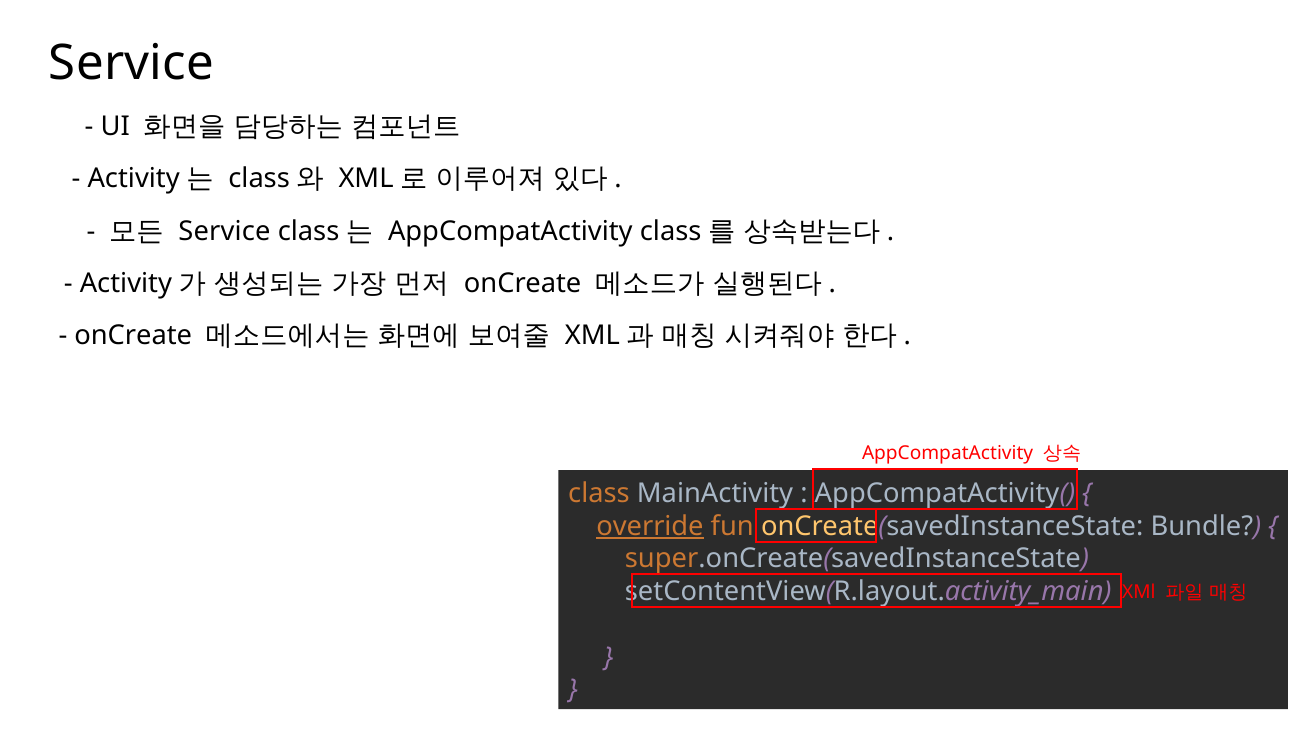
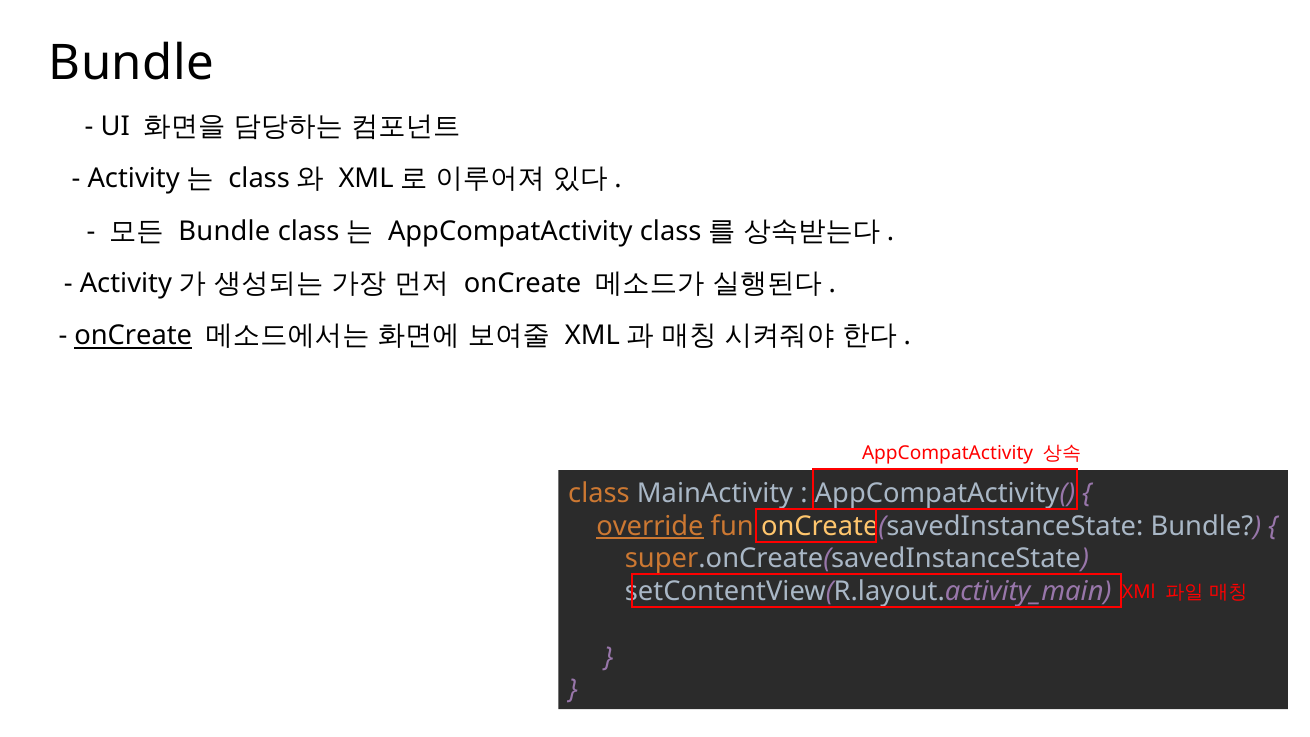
Service at (132, 63): Service -> Bundle
Service at (224, 231): Service -> Bundle
onCreate at (133, 336) underline: none -> present
